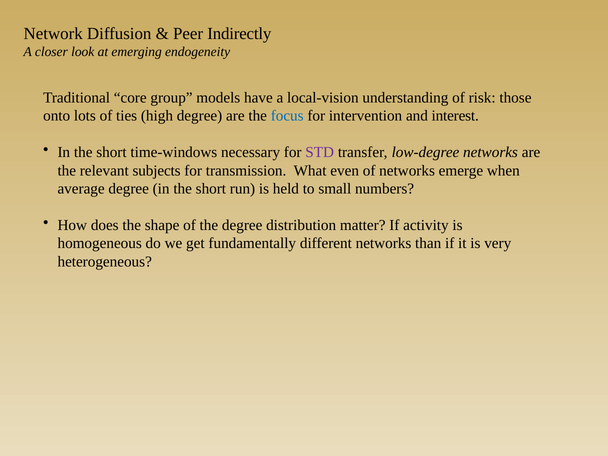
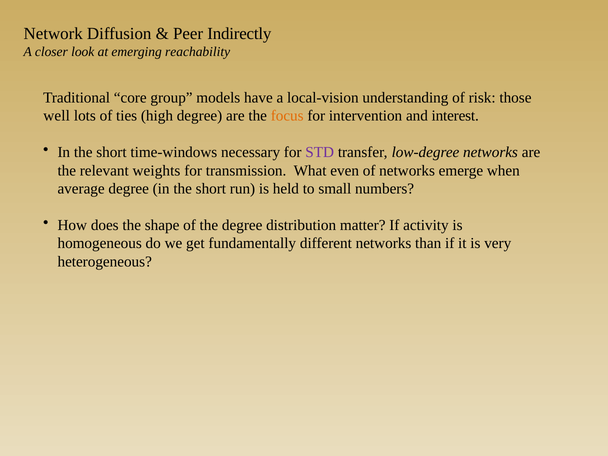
endogeneity: endogeneity -> reachability
onto: onto -> well
focus colour: blue -> orange
subjects: subjects -> weights
